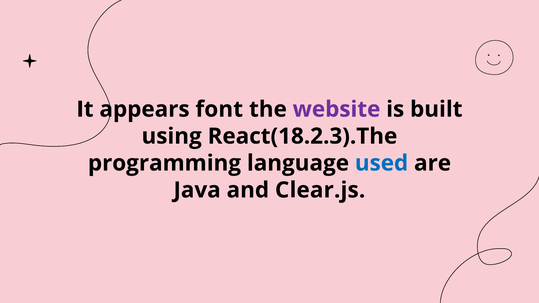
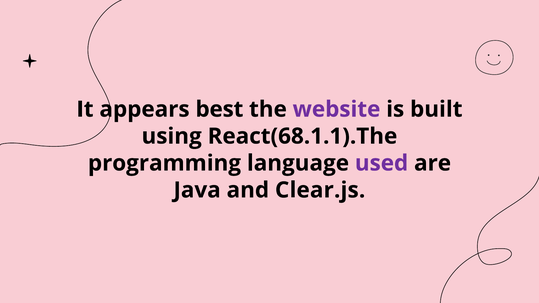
font: font -> best
React(18.2.3).The: React(18.2.3).The -> React(68.1.1).The
used colour: blue -> purple
